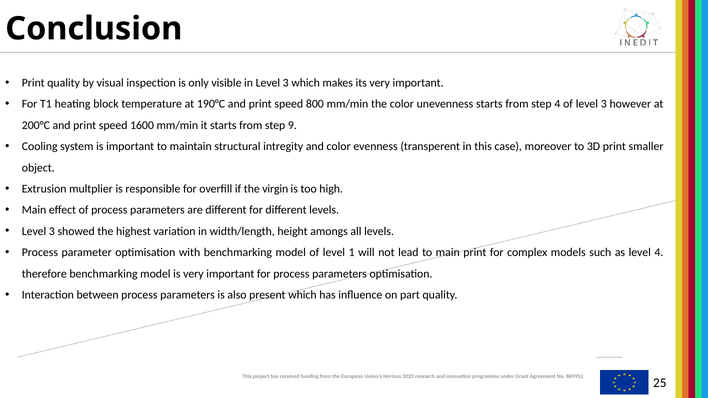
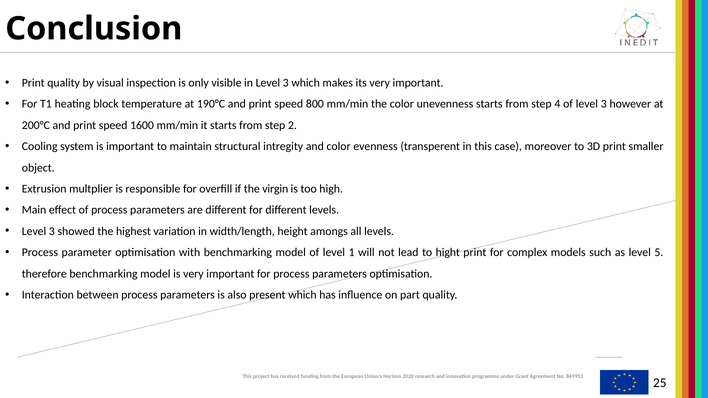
9: 9 -> 2
to main: main -> hight
level 4: 4 -> 5
